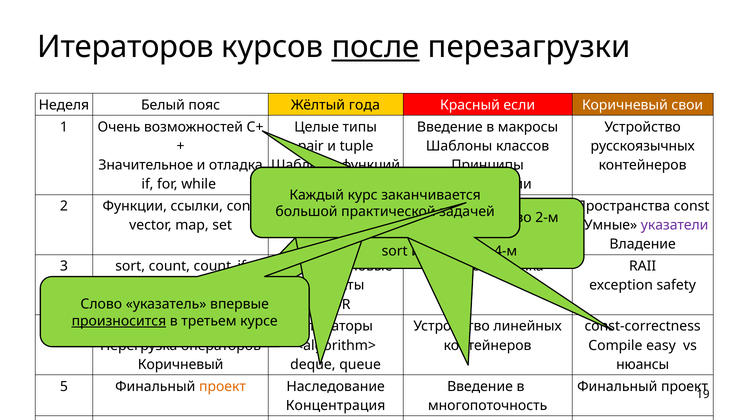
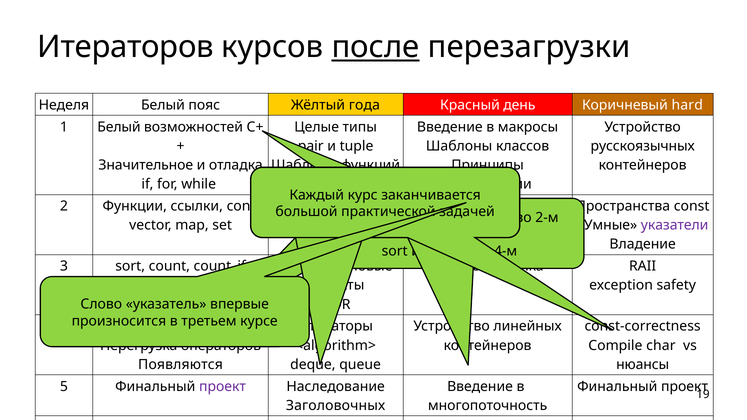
если: если -> день
свои: свои -> hard
1 Очень: Очень -> Белый
произносится underline: present -> none
easy: easy -> char
Коричневый at (181, 365): Коричневый -> Появляются
проект at (223, 387) colour: orange -> purple
Концентрация: Концентрация -> Заголовочных
